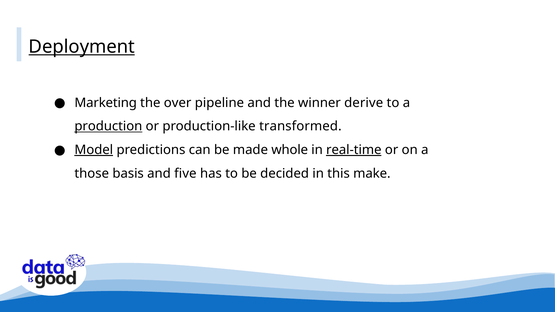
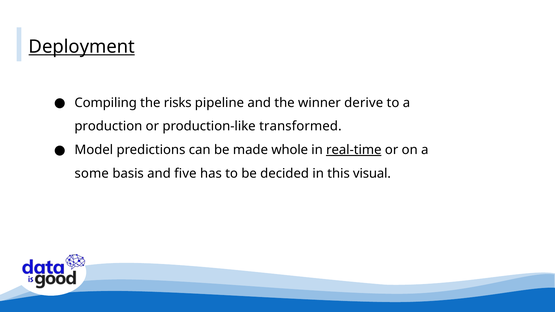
Marketing: Marketing -> Compiling
over: over -> risks
production underline: present -> none
Model underline: present -> none
those: those -> some
make: make -> visual
